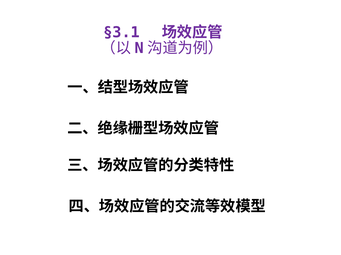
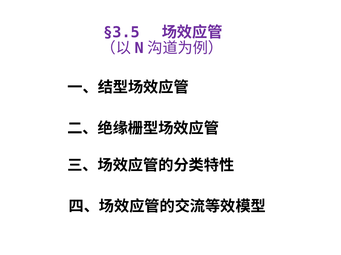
§3.1: §3.1 -> §3.5
